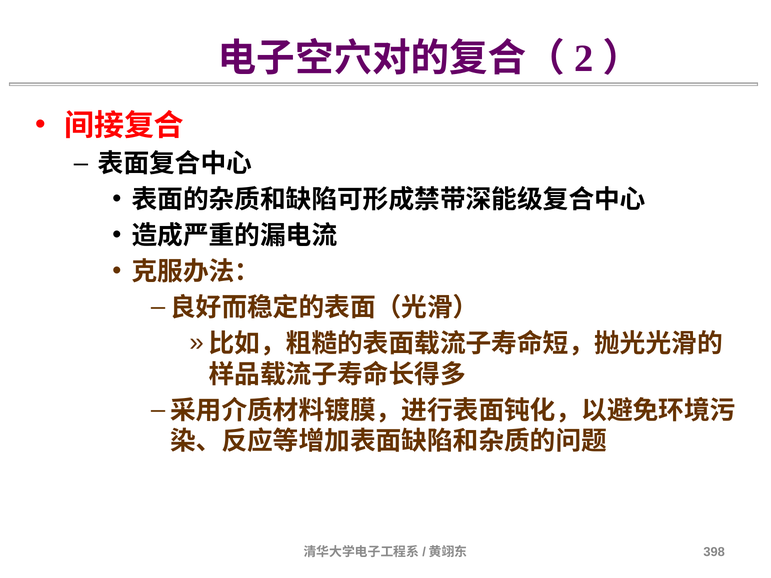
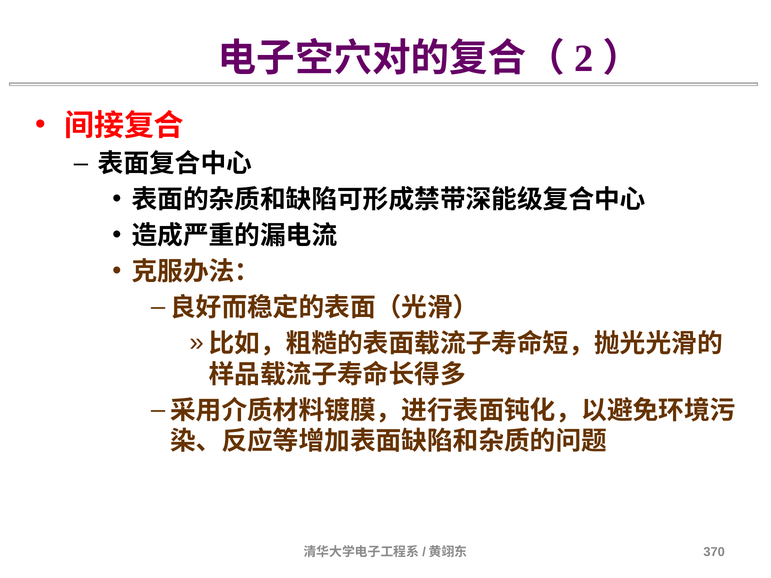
398: 398 -> 370
